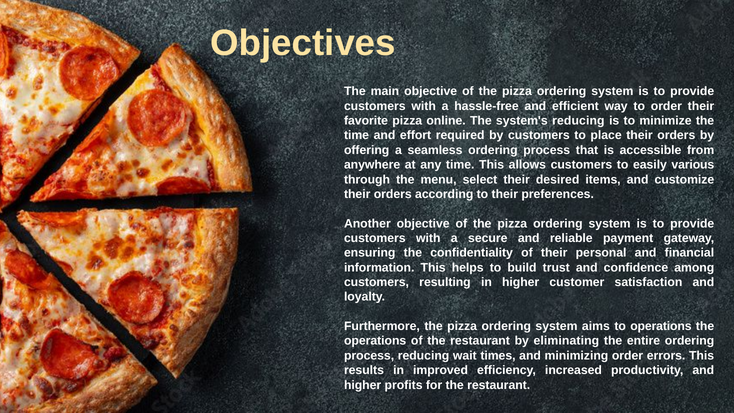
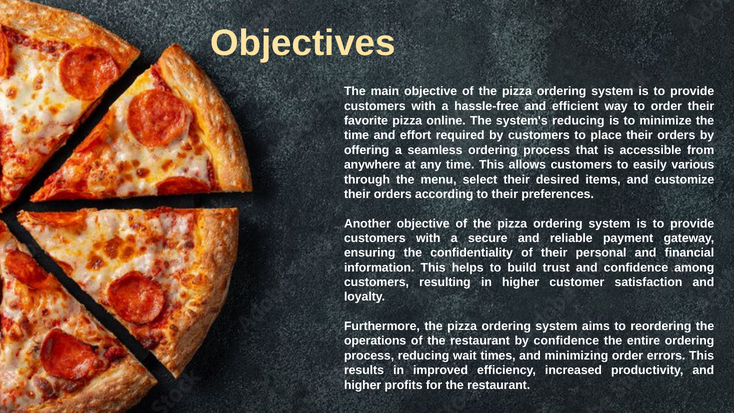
to operations: operations -> reordering
by eliminating: eliminating -> confidence
